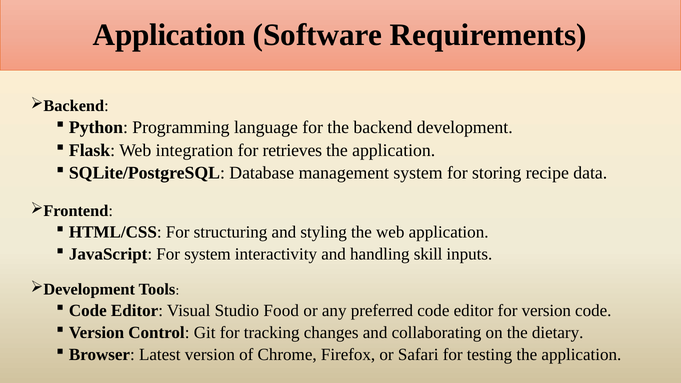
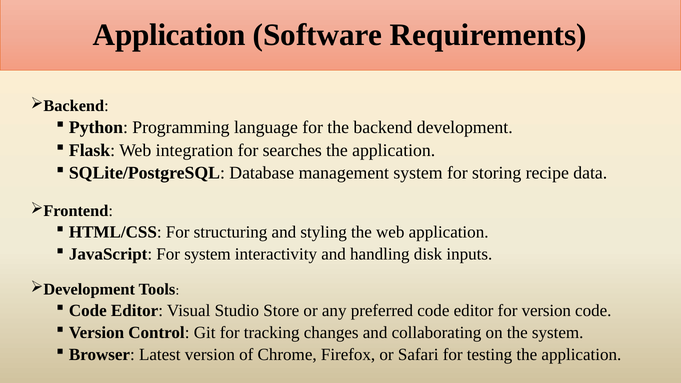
retrieves: retrieves -> searches
skill: skill -> disk
Food: Food -> Store
the dietary: dietary -> system
